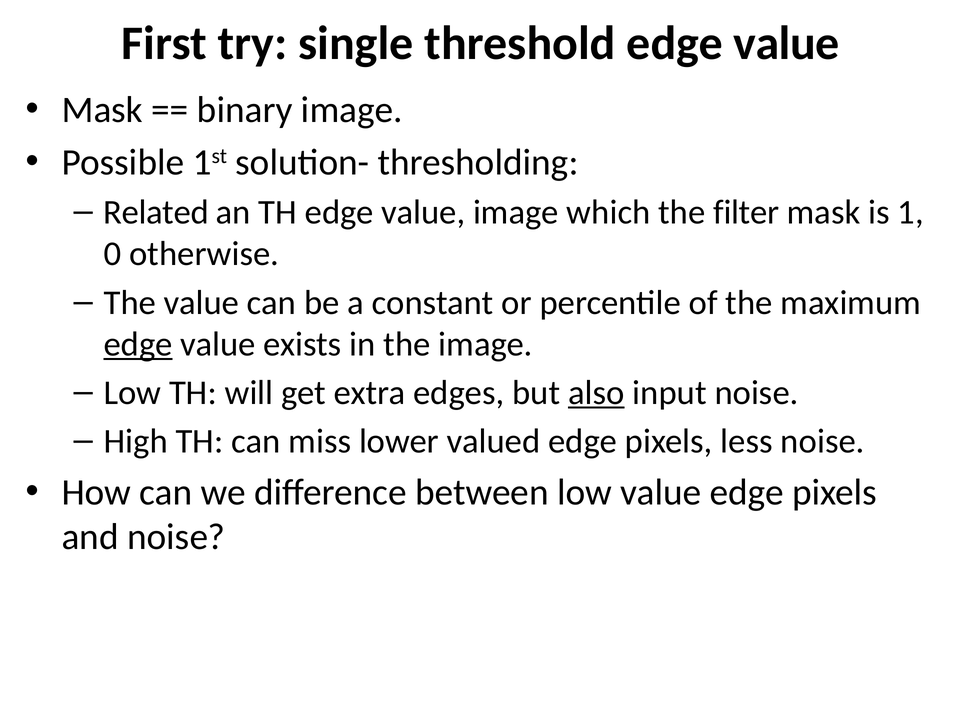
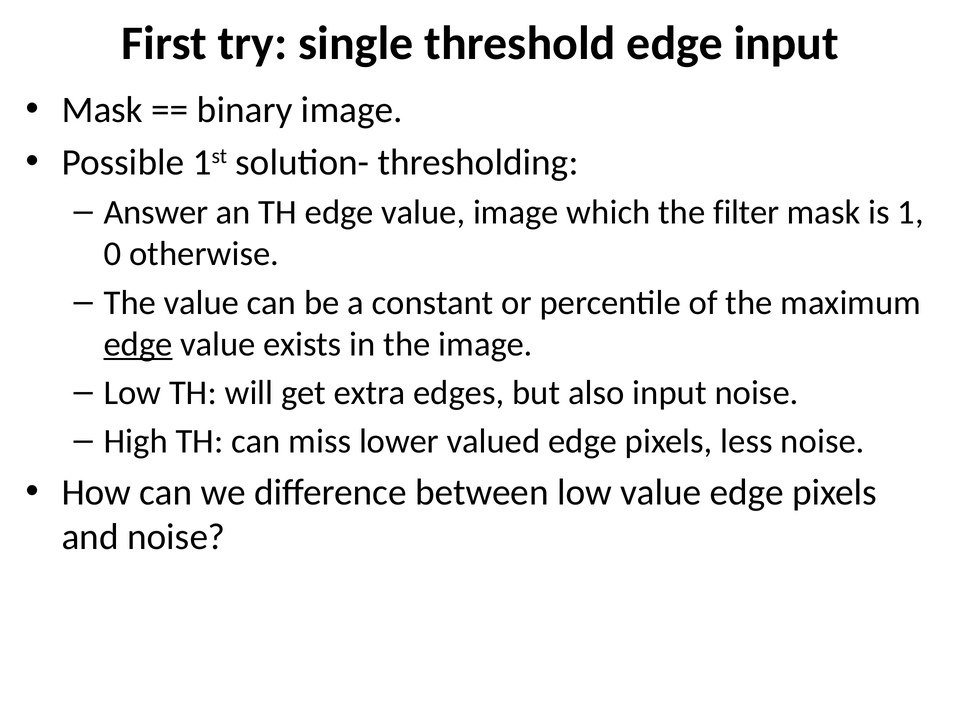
threshold edge value: value -> input
Related: Related -> Answer
also underline: present -> none
